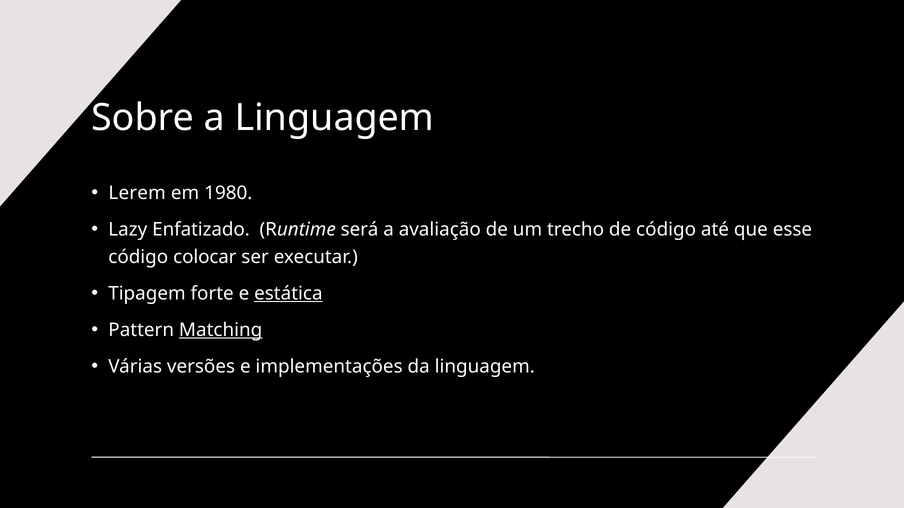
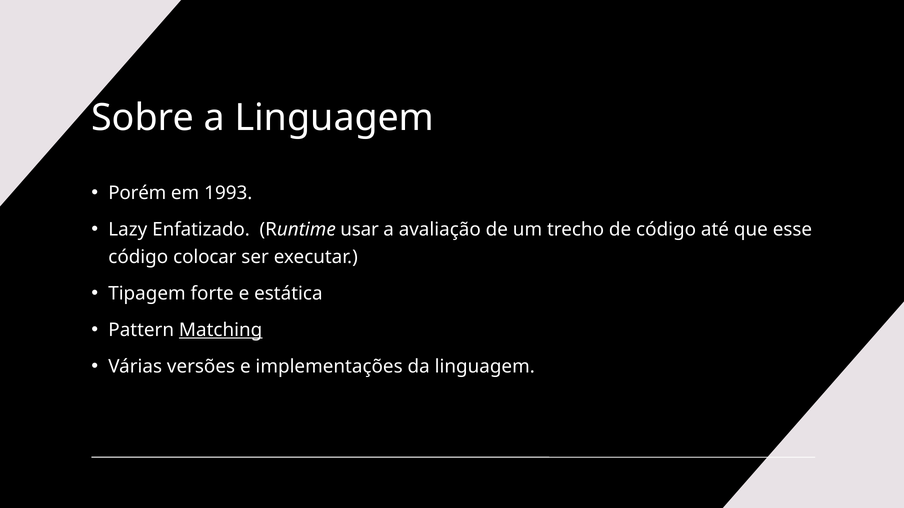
Lerem: Lerem -> Porém
1980: 1980 -> 1993
será: será -> usar
estática underline: present -> none
